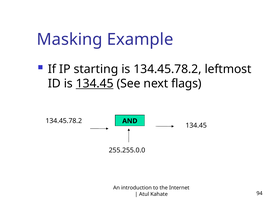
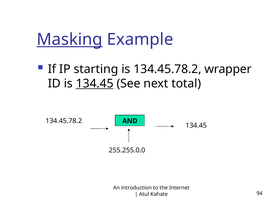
Masking underline: none -> present
leftmost: leftmost -> wrapper
flags: flags -> total
